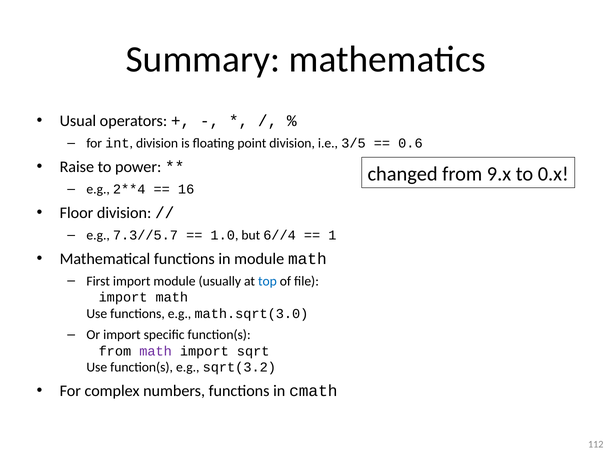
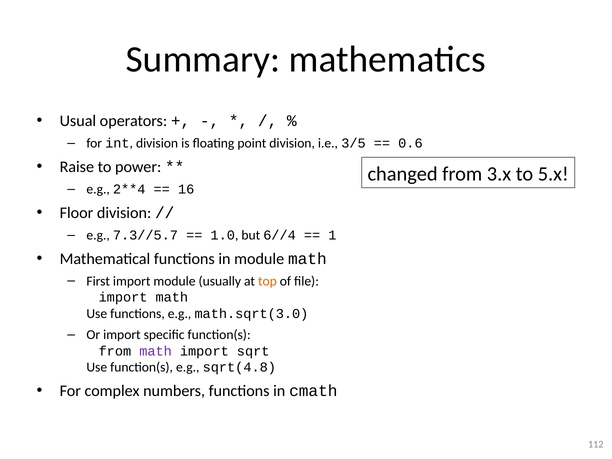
9.x: 9.x -> 3.x
0.x: 0.x -> 5.x
top colour: blue -> orange
sqrt(3.2: sqrt(3.2 -> sqrt(4.8
